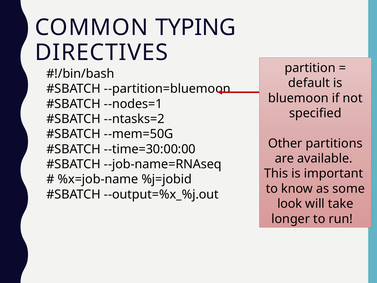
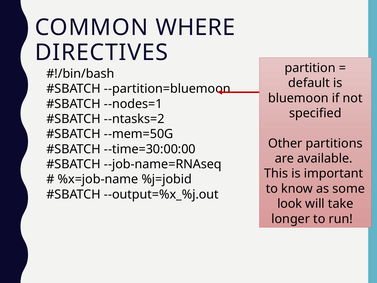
TYPING: TYPING -> WHERE
